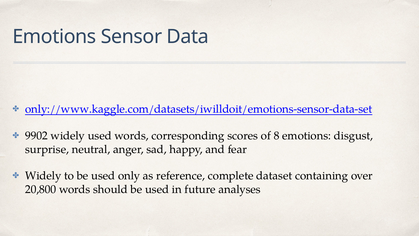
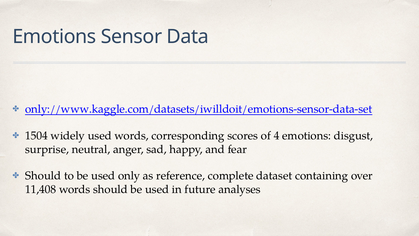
9902: 9902 -> 1504
8: 8 -> 4
Widely at (43, 176): Widely -> Should
20,800: 20,800 -> 11,408
